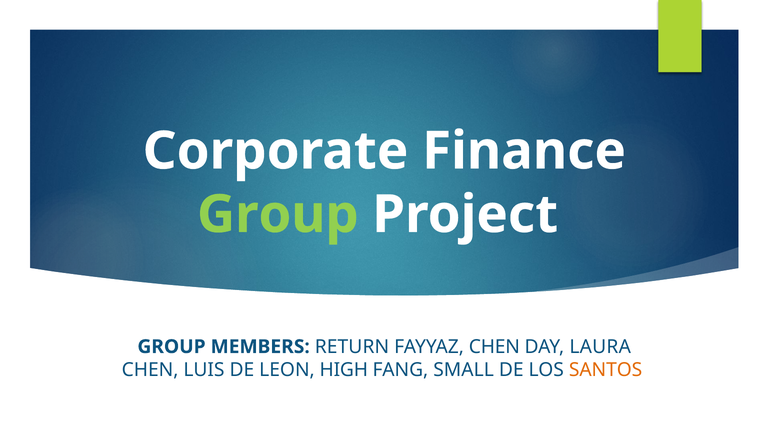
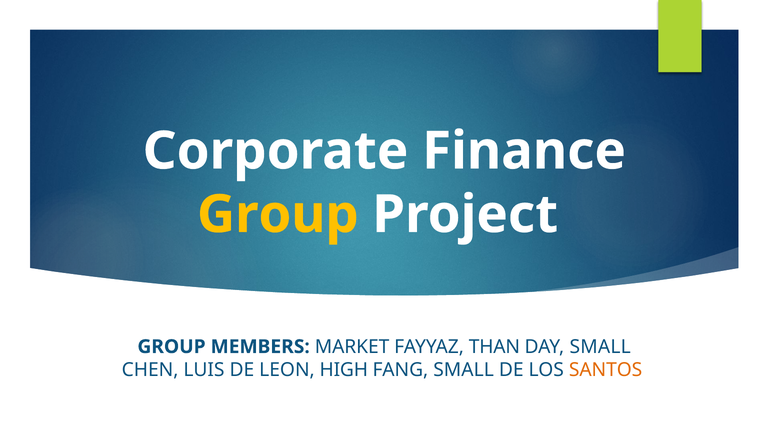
Group at (278, 214) colour: light green -> yellow
RETURN: RETURN -> MARKET
FAYYAZ CHEN: CHEN -> THAN
DAY LAURA: LAURA -> SMALL
